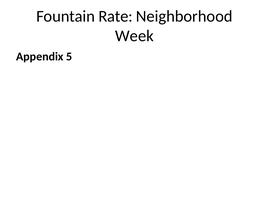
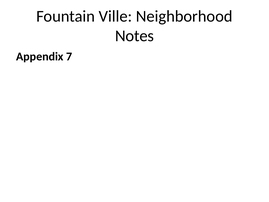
Rate: Rate -> Ville
Week: Week -> Notes
5: 5 -> 7
